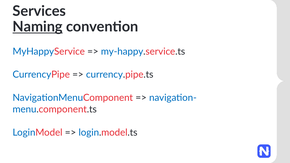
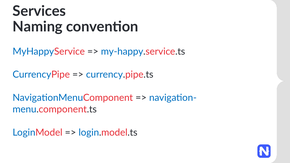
Naming underline: present -> none
